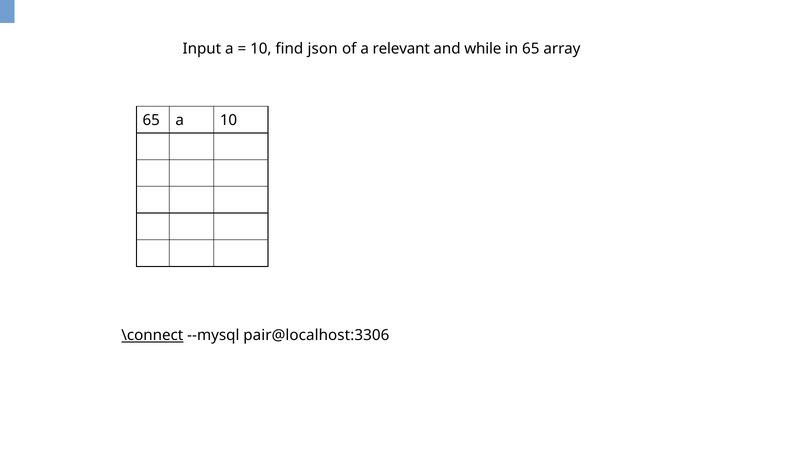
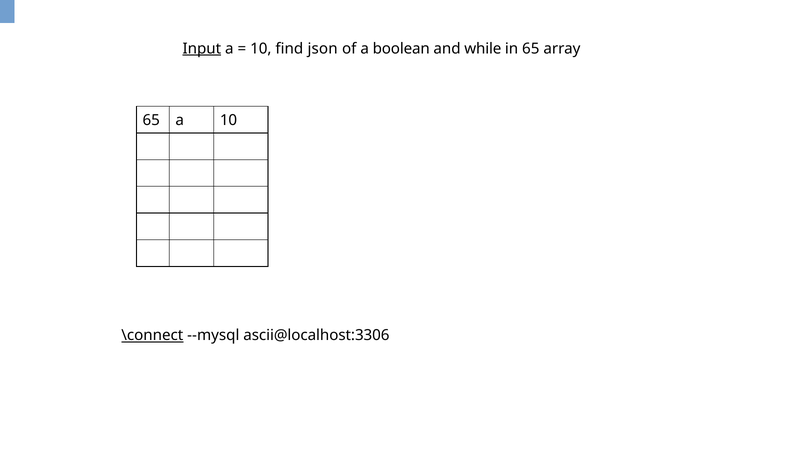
Input underline: none -> present
relevant: relevant -> boolean
pair@localhost:3306: pair@localhost:3306 -> ascii@localhost:3306
